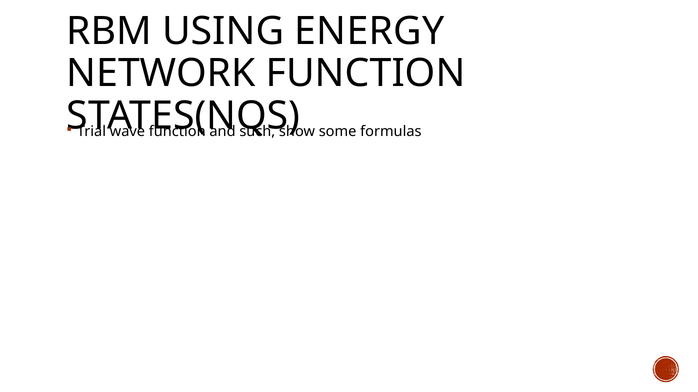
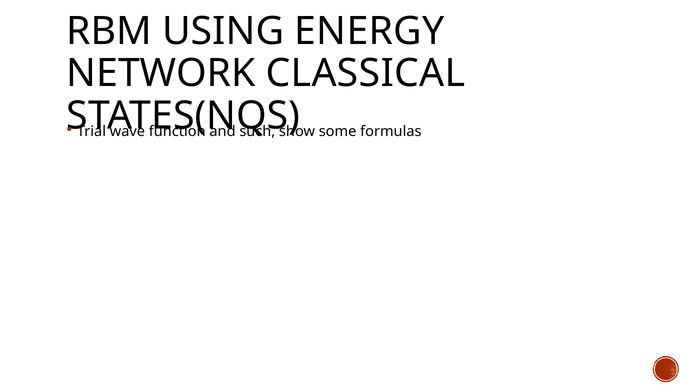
NETWORK FUNCTION: FUNCTION -> CLASSICAL
